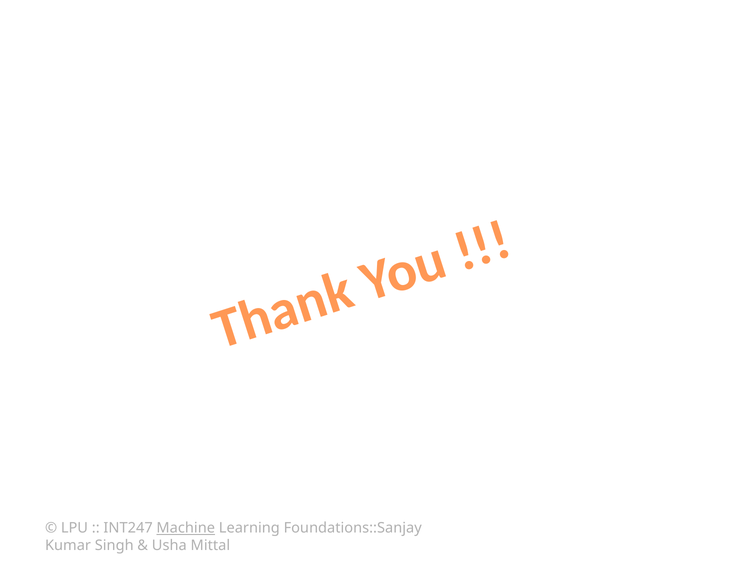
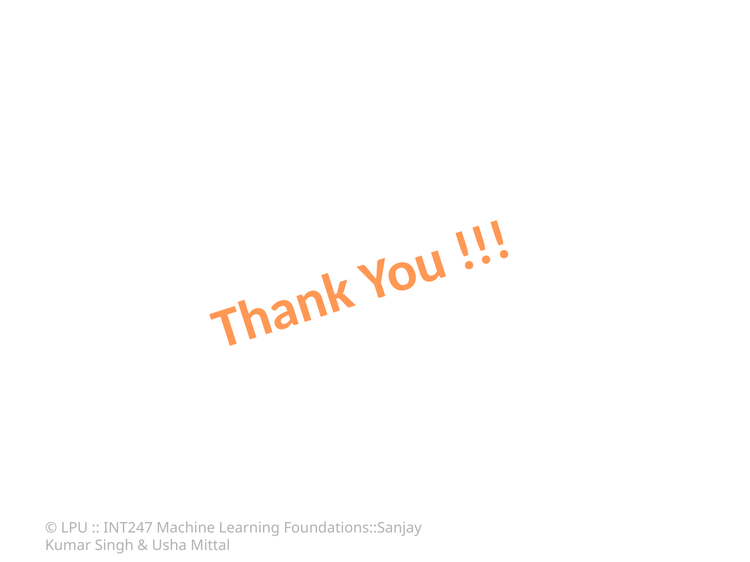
Machine underline: present -> none
